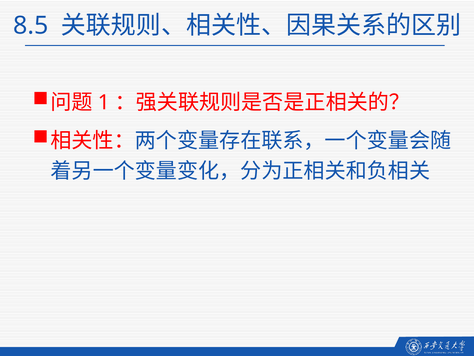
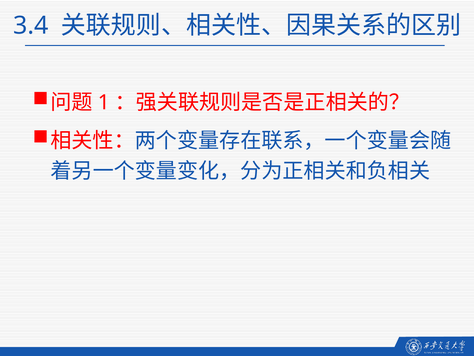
8.5: 8.5 -> 3.4
